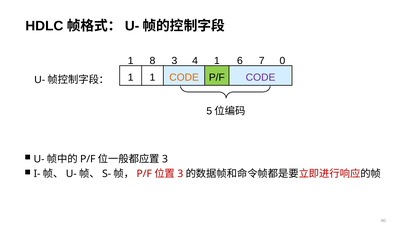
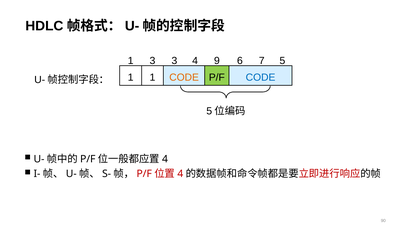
1 8: 8 -> 3
4 1: 1 -> 9
0: 0 -> 5
CODE at (261, 78) colour: purple -> blue
3 at (165, 159): 3 -> 4
3 at (180, 174): 3 -> 4
